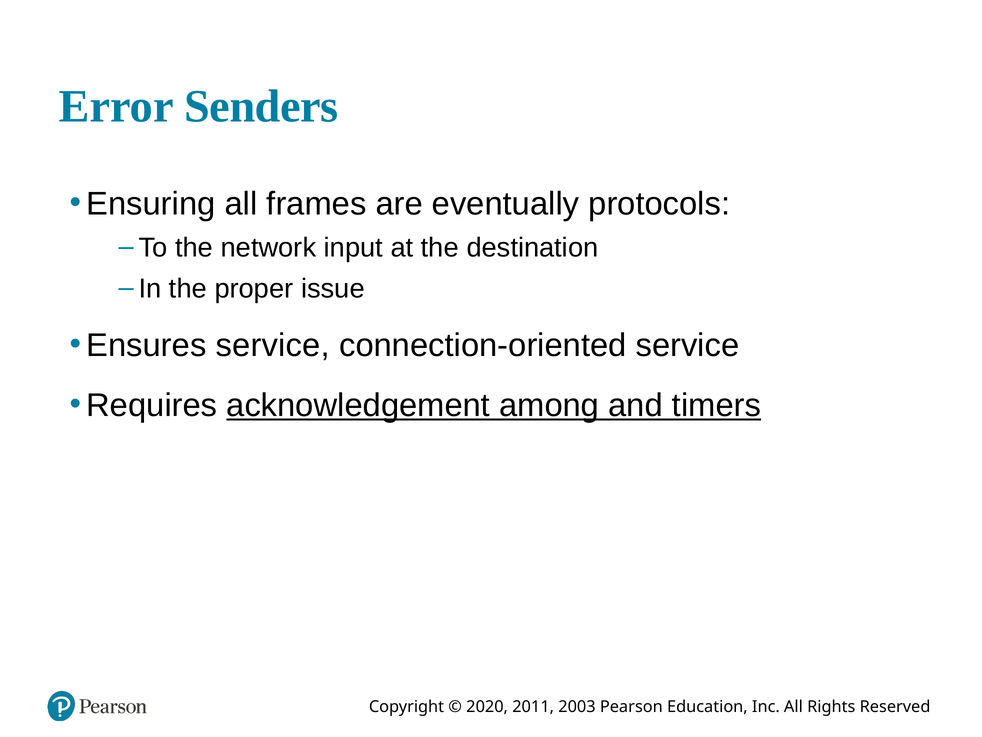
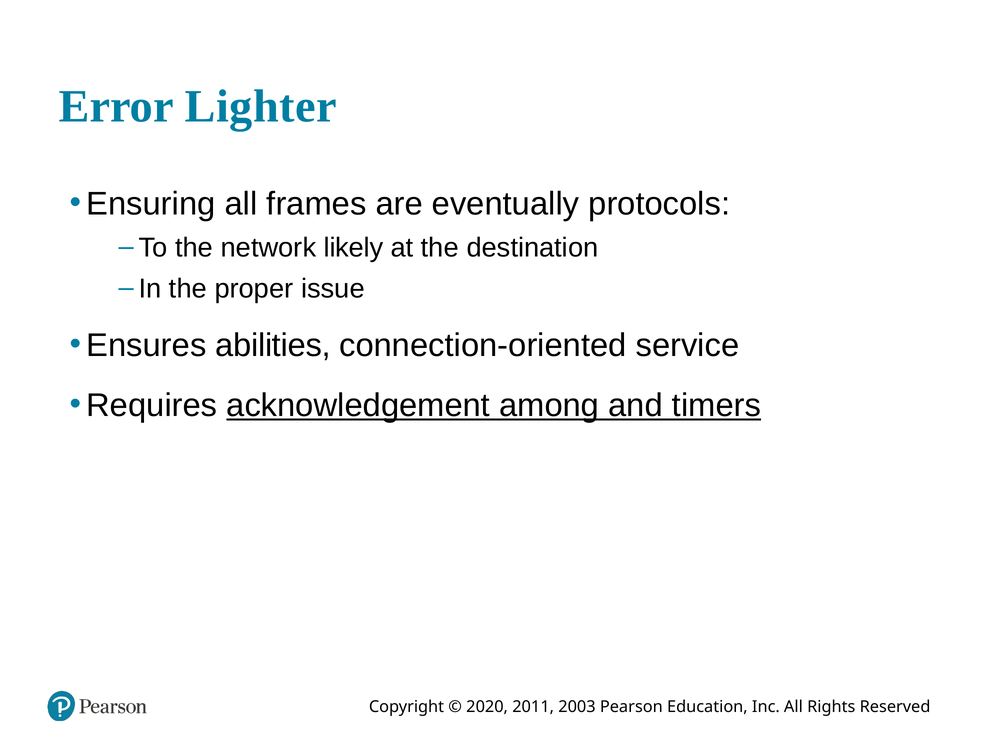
Senders: Senders -> Lighter
input: input -> likely
Ensures service: service -> abilities
